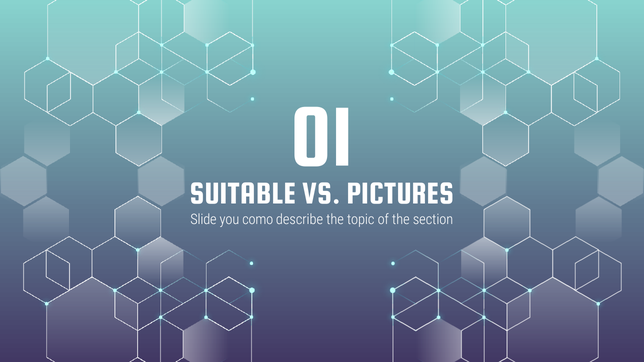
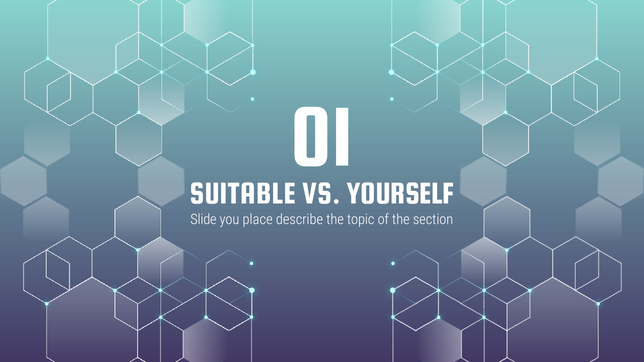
PICTURES: PICTURES -> YOURSELF
como: como -> place
